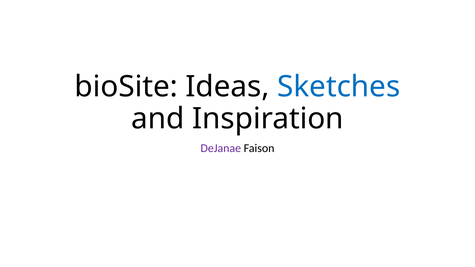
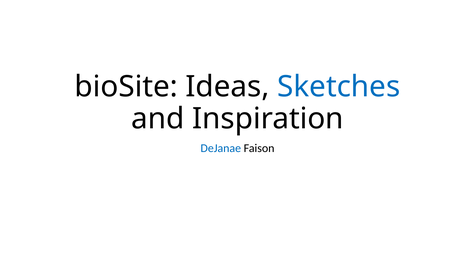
DeJanae colour: purple -> blue
